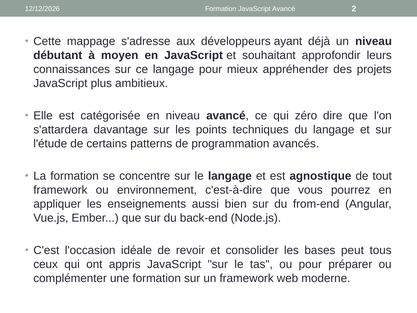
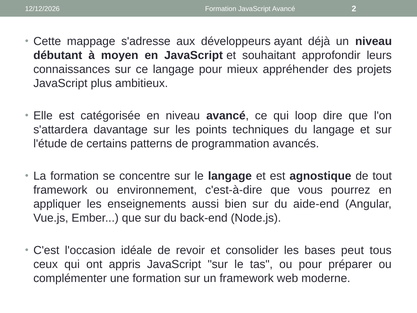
zéro: zéro -> loop
from-end: from-end -> aide-end
